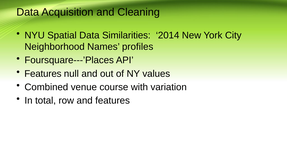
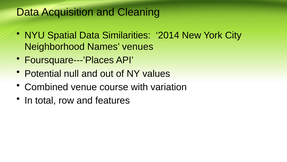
profiles: profiles -> venues
Features at (43, 73): Features -> Potential
